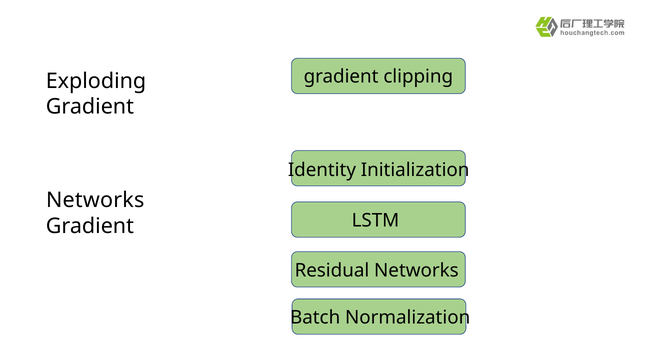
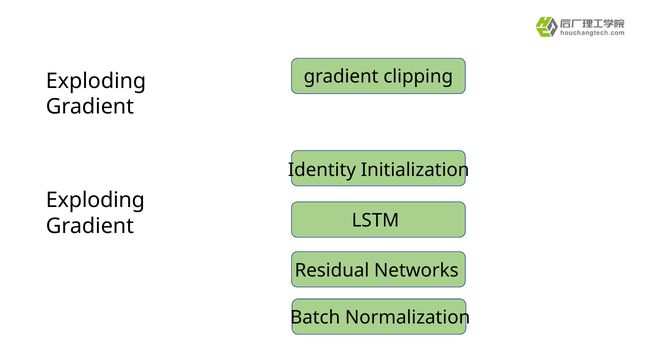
Networks at (95, 200): Networks -> Exploding
